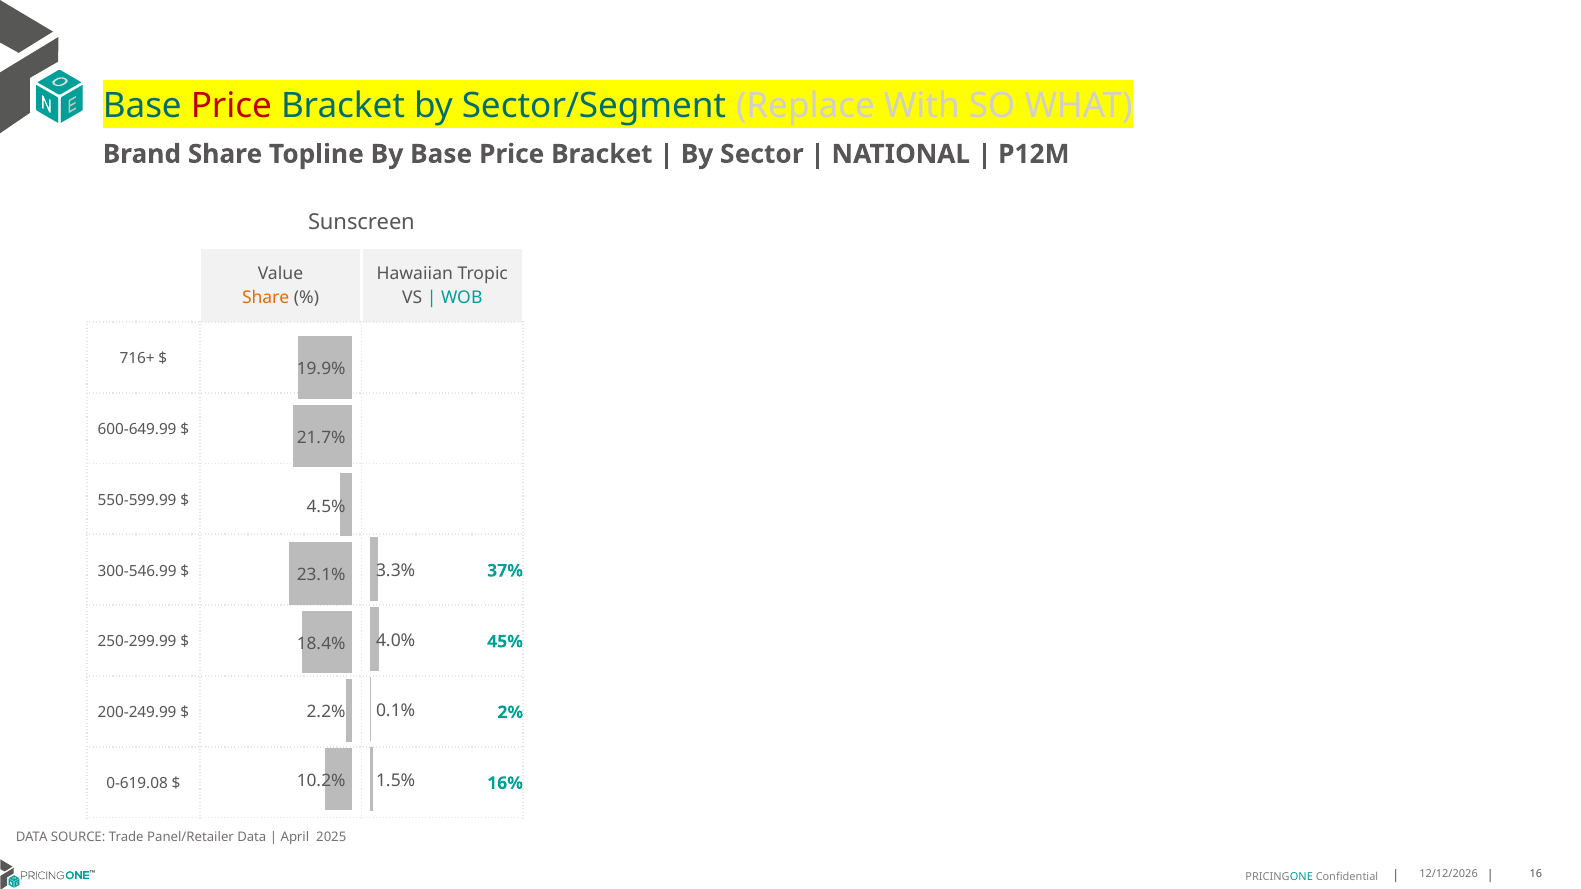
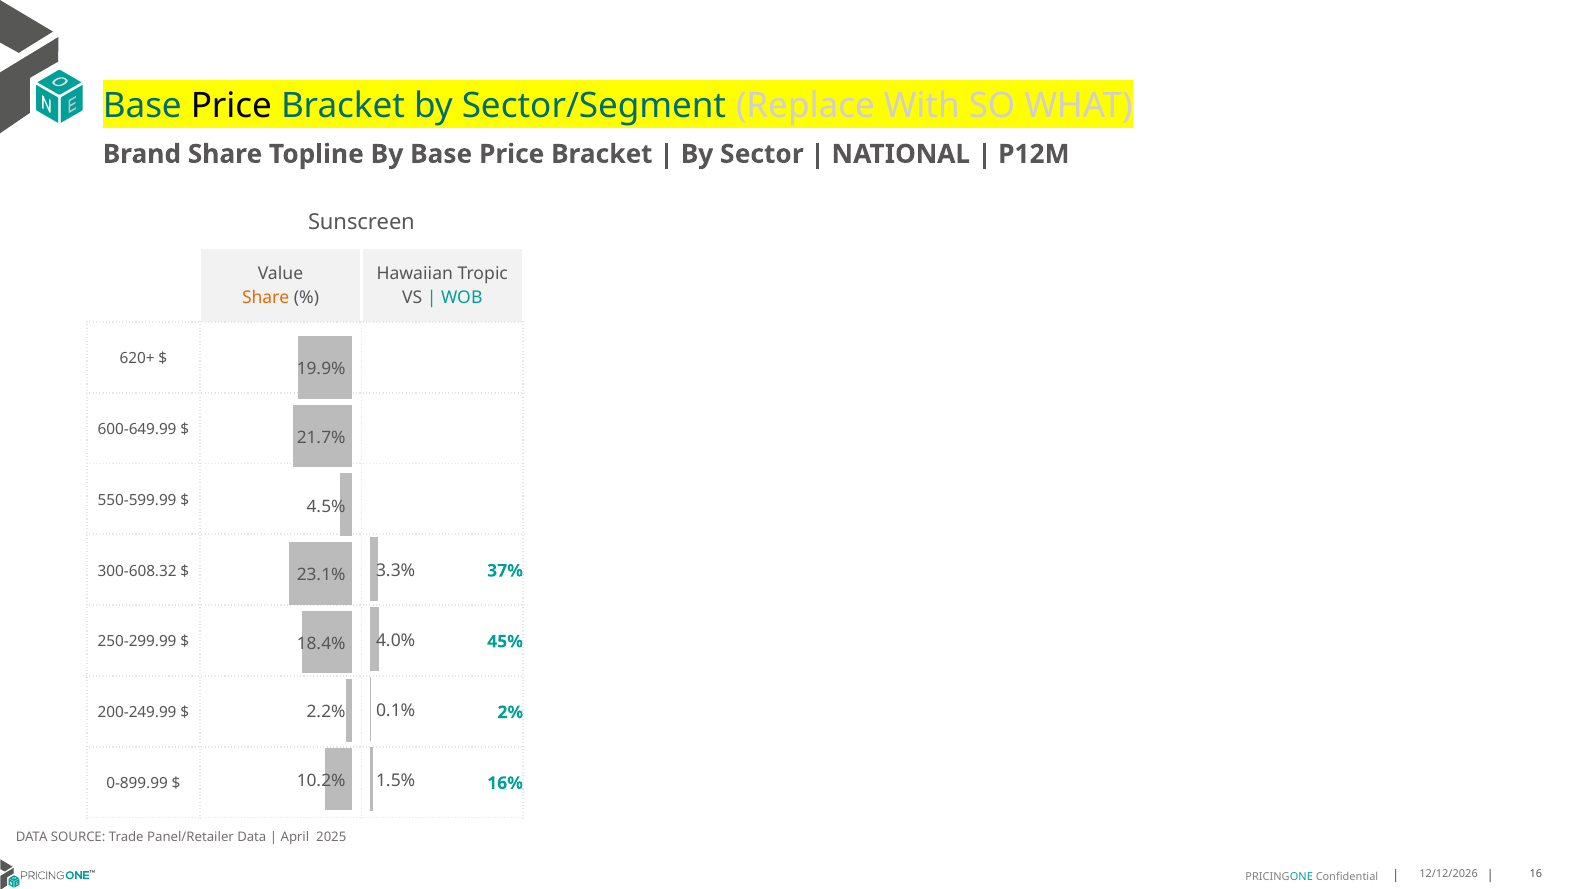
Price at (231, 106) colour: red -> black
716+: 716+ -> 620+
300-546.99: 300-546.99 -> 300-608.32
0-619.08: 0-619.08 -> 0-899.99
